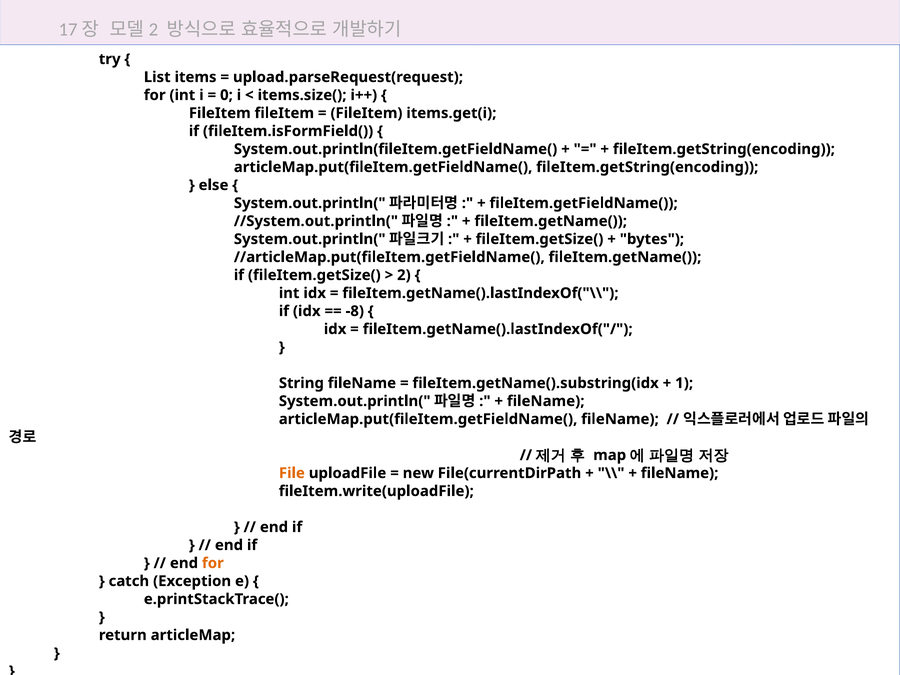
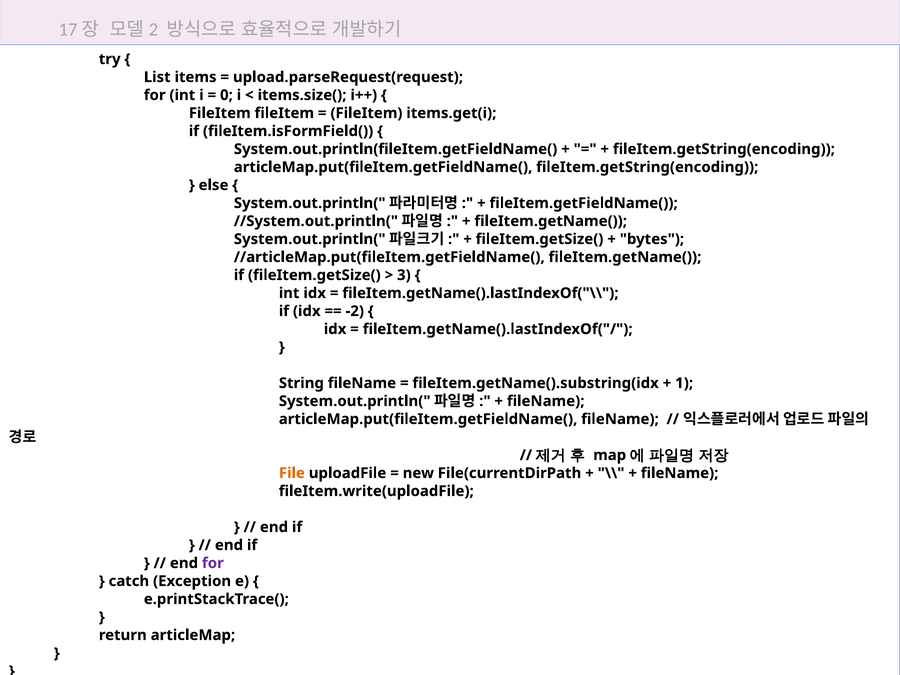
2: 2 -> 3
-8: -8 -> -2
for at (213, 563) colour: orange -> purple
